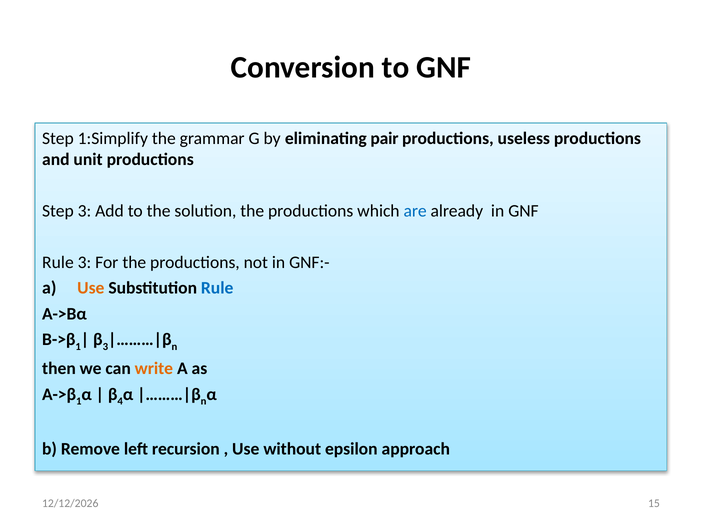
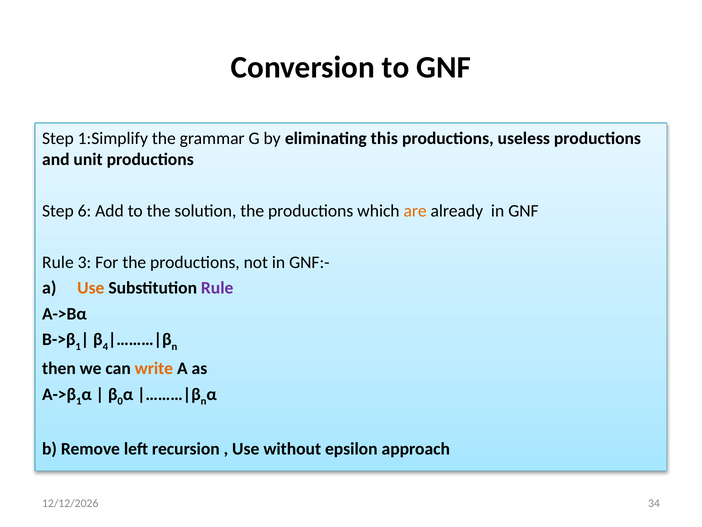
pair: pair -> this
Step 3: 3 -> 6
are colour: blue -> orange
Rule at (217, 288) colour: blue -> purple
3 at (105, 346): 3 -> 4
4: 4 -> 0
15: 15 -> 34
